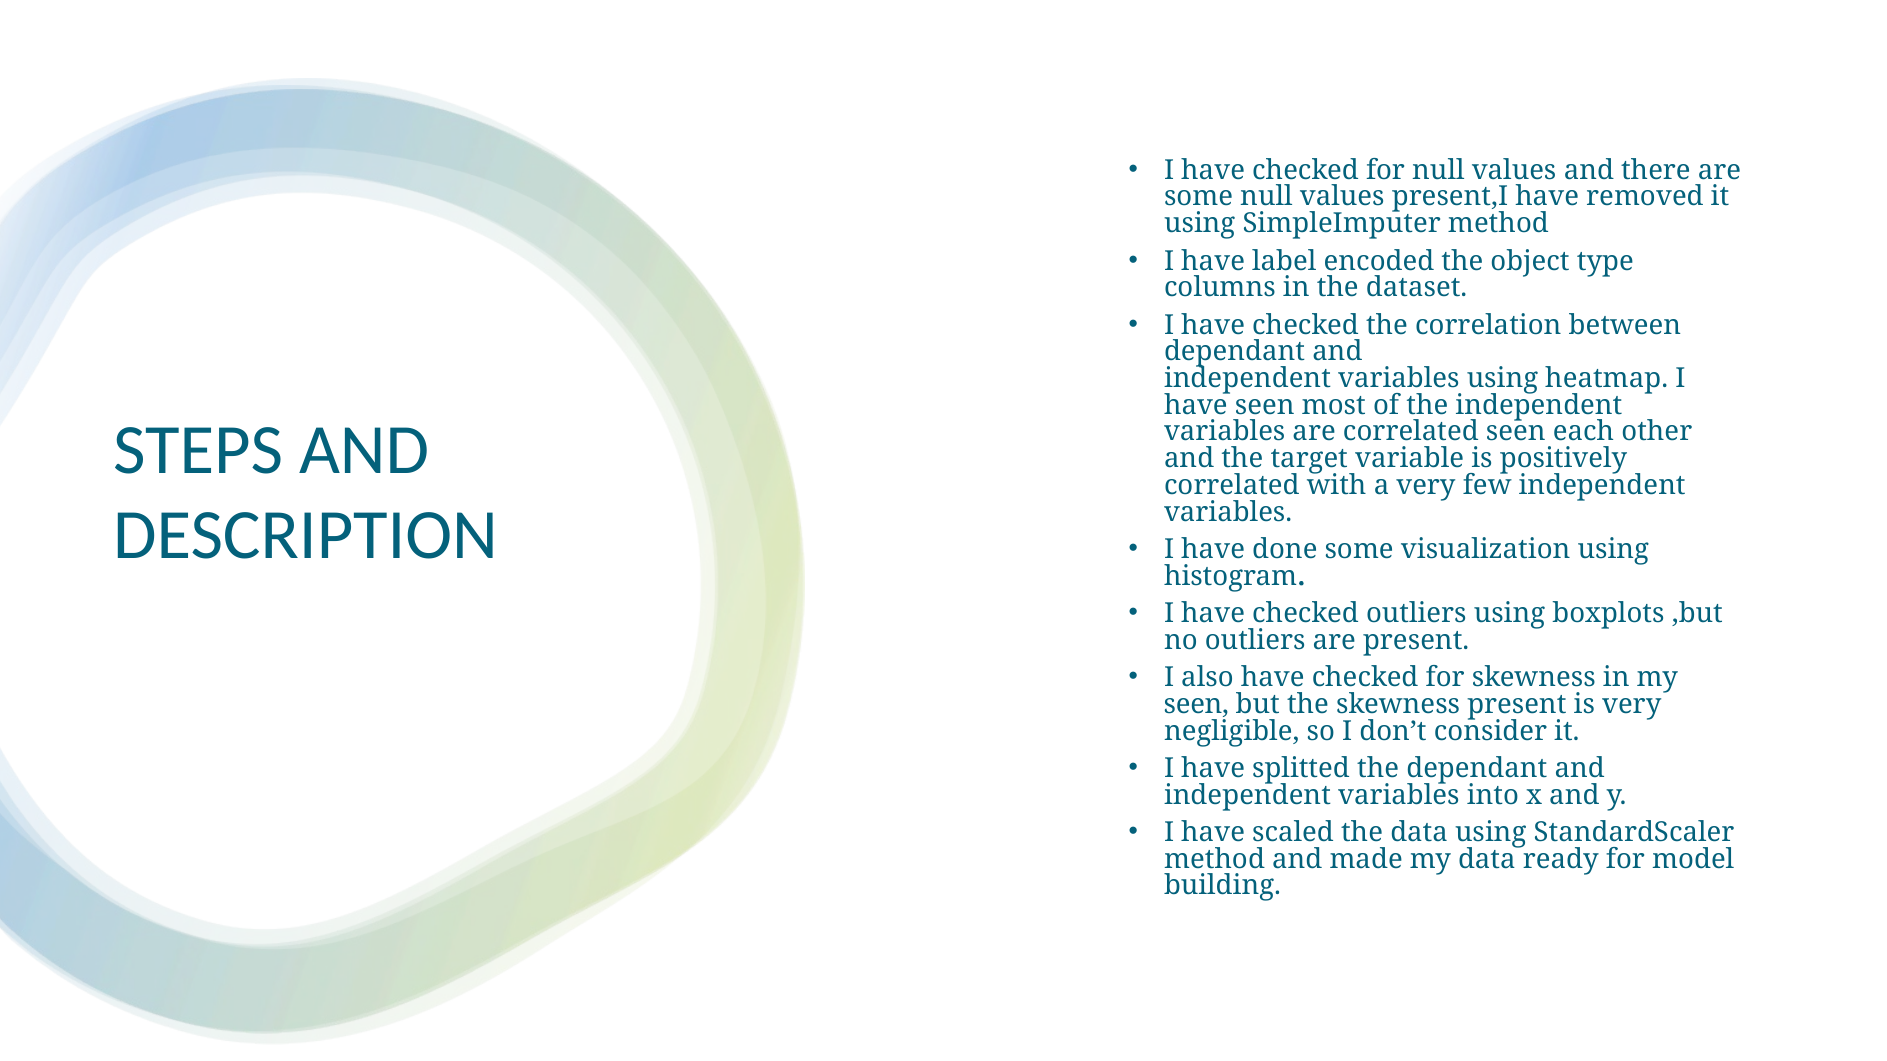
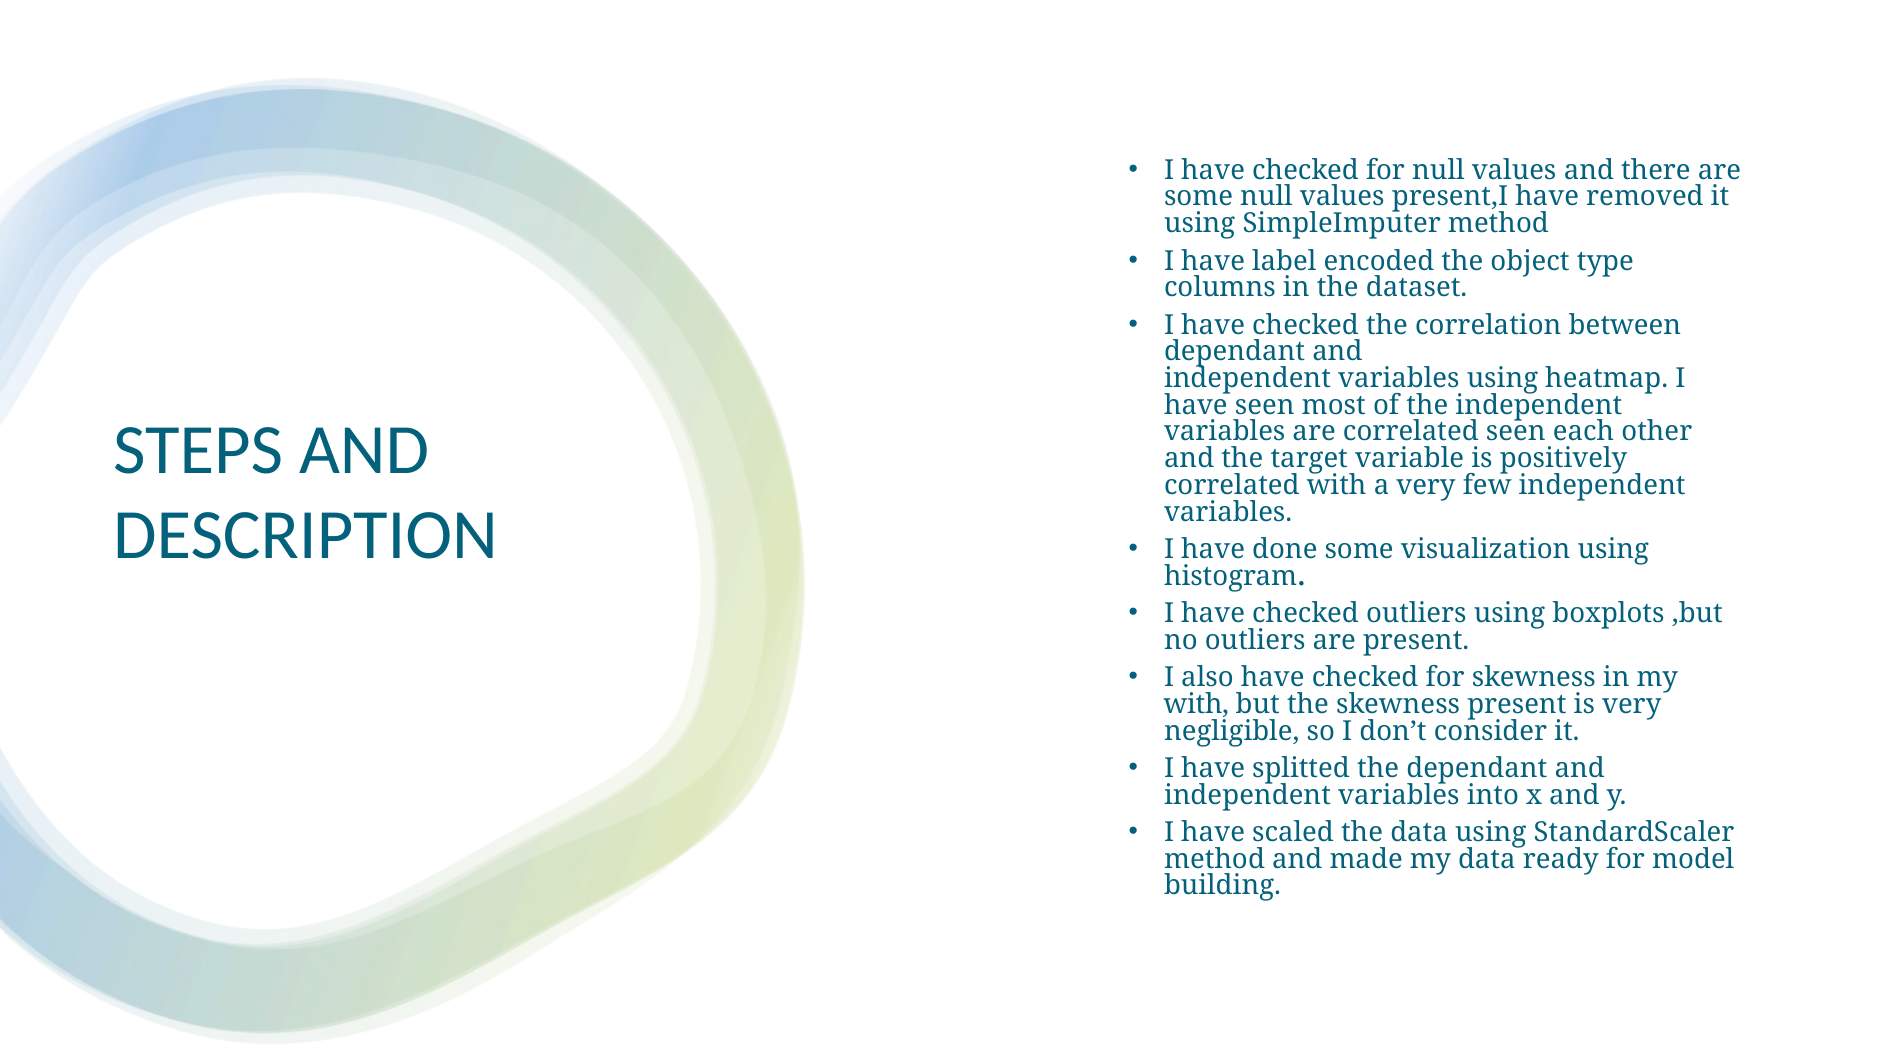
seen at (1196, 705): seen -> with
